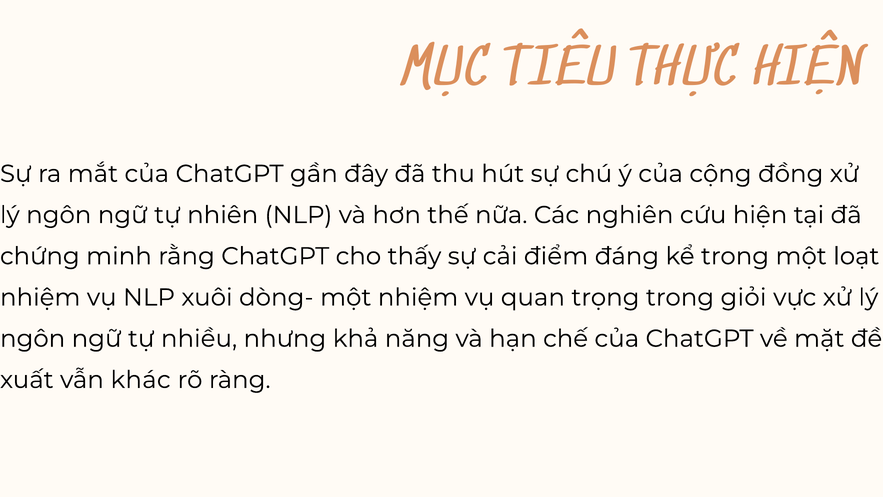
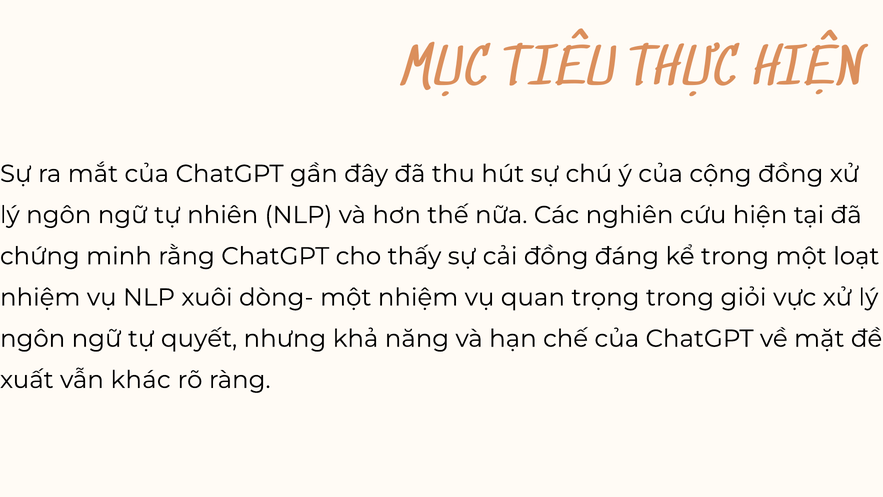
cải điểm: điểm -> đồng
nhiều: nhiều -> quyết
